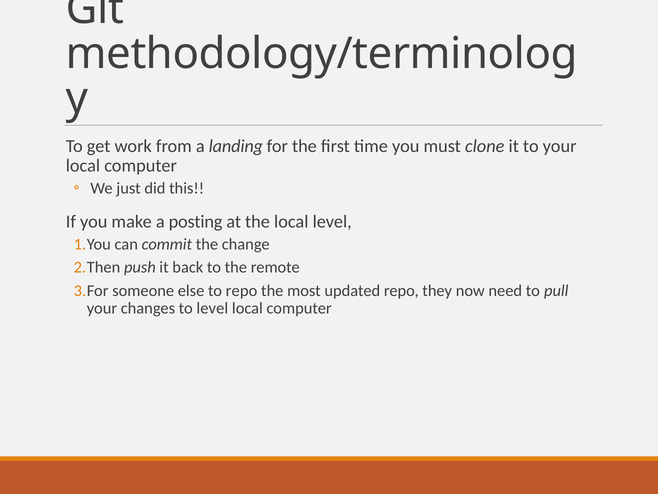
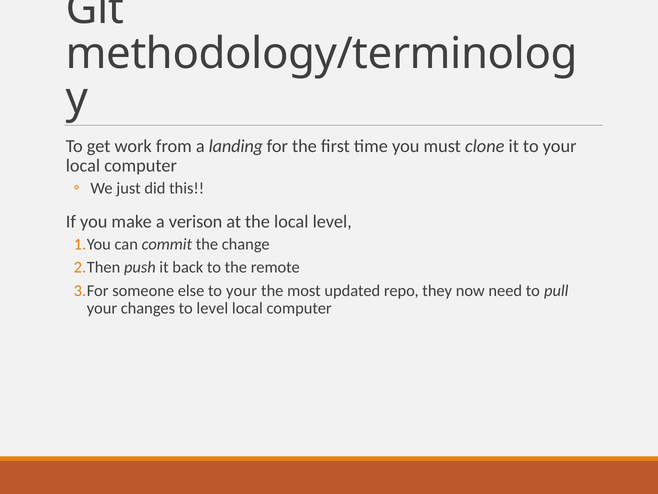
posting: posting -> verison
else to repo: repo -> your
